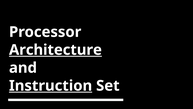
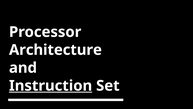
Architecture underline: present -> none
